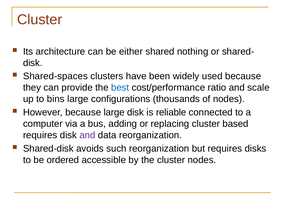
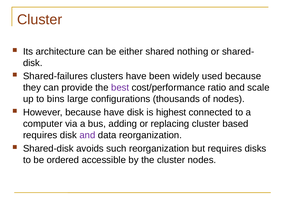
Shared-spaces: Shared-spaces -> Shared-failures
best colour: blue -> purple
because large: large -> have
reliable: reliable -> highest
